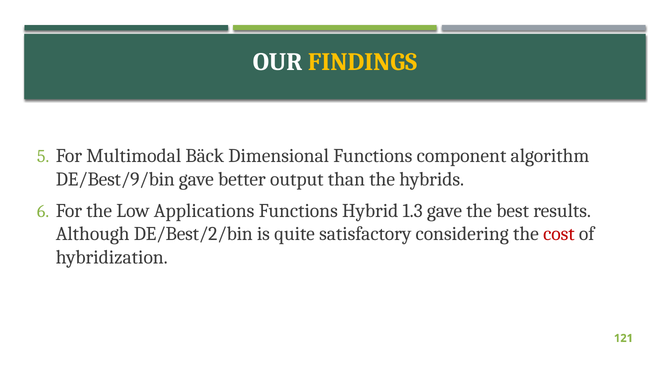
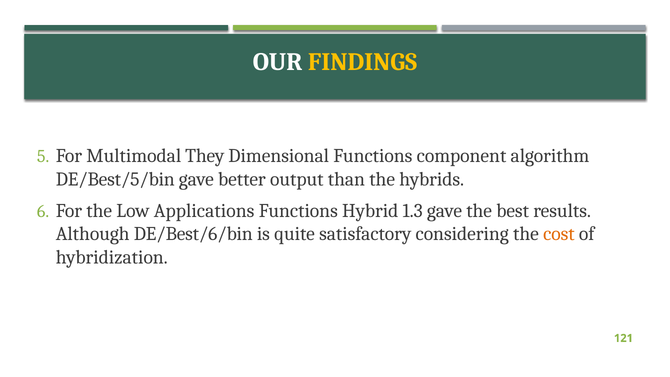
Bäck: Bäck -> They
DE/Best/9/bin: DE/Best/9/bin -> DE/Best/5/bin
DE/Best/2/bin: DE/Best/2/bin -> DE/Best/6/bin
cost colour: red -> orange
